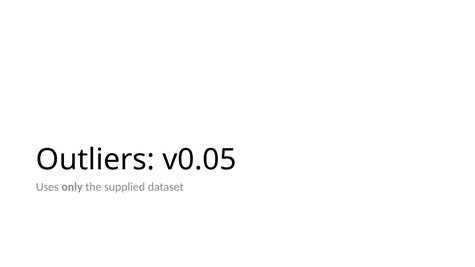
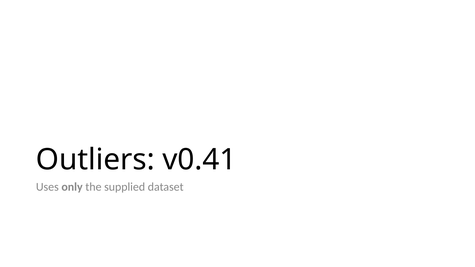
v0.05: v0.05 -> v0.41
